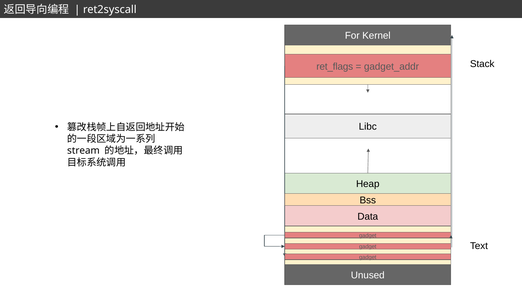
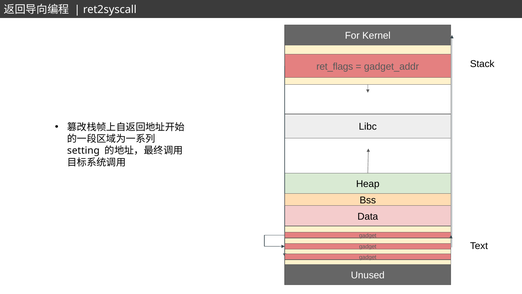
stream: stream -> setting
